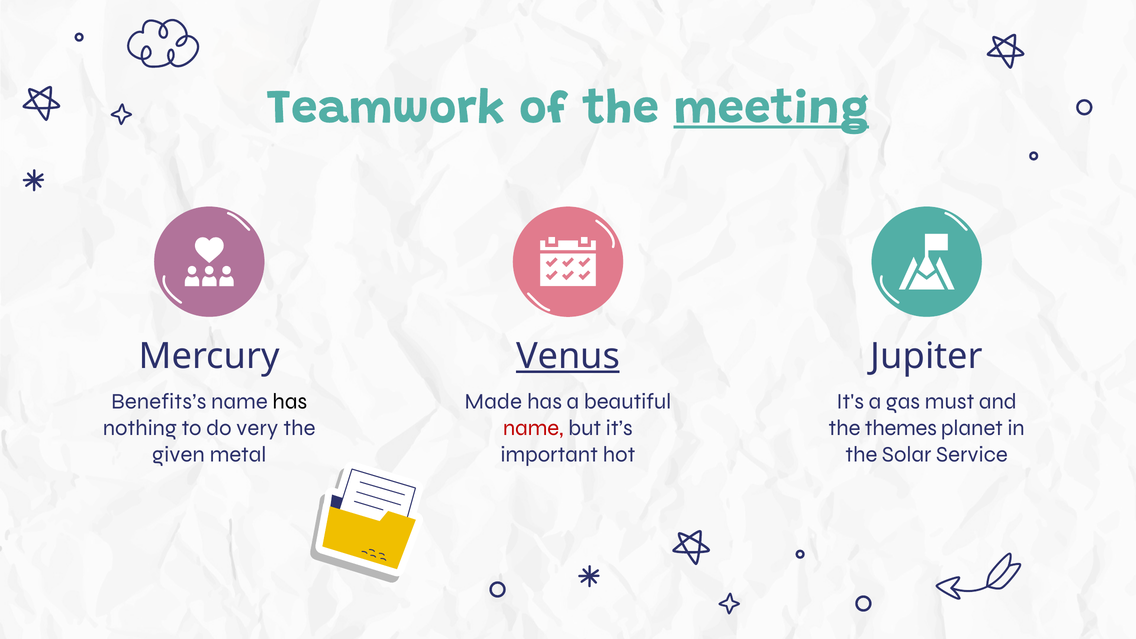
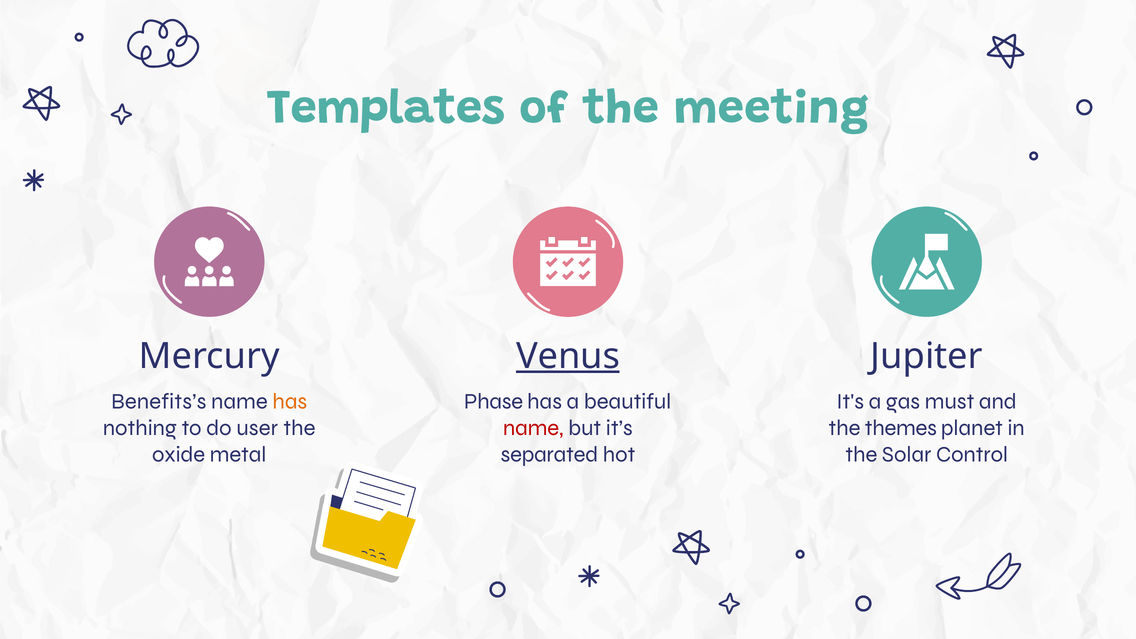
Teamwork: Teamwork -> Templates
meeting underline: present -> none
has at (290, 401) colour: black -> orange
Made: Made -> Phase
very: very -> user
given: given -> oxide
important: important -> separated
Service: Service -> Control
